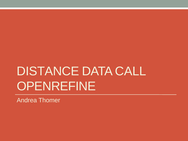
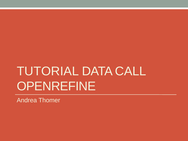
DISTANCE: DISTANCE -> TUTORIAL
